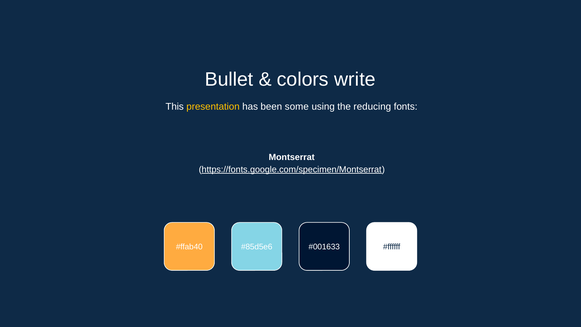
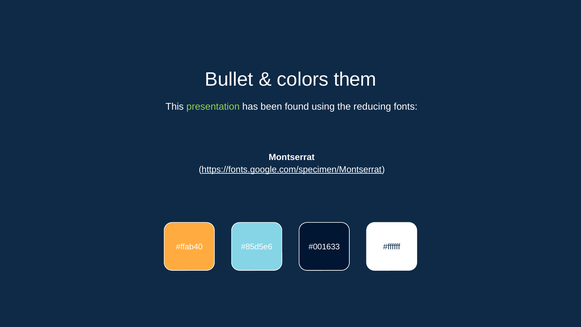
write: write -> them
presentation colour: yellow -> light green
some: some -> found
